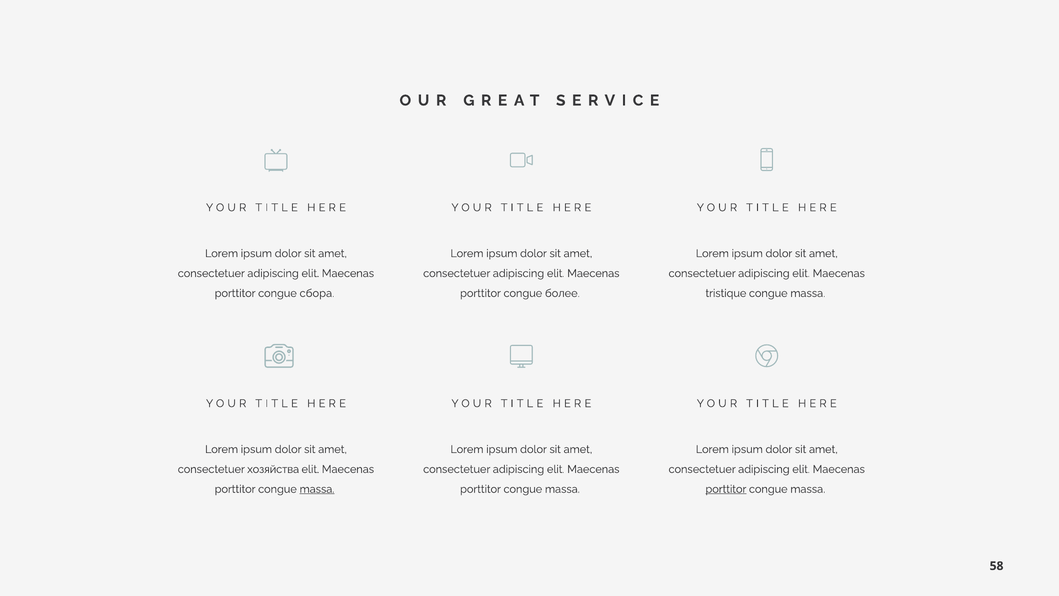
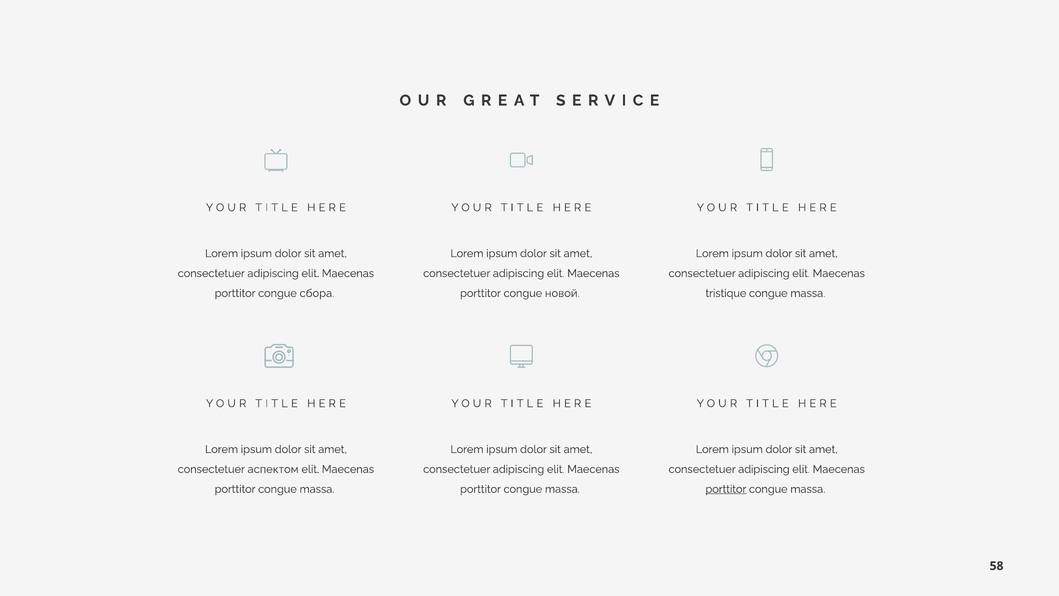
более: более -> новой
хозяйства: хозяйства -> аспектом
massa at (317, 489) underline: present -> none
